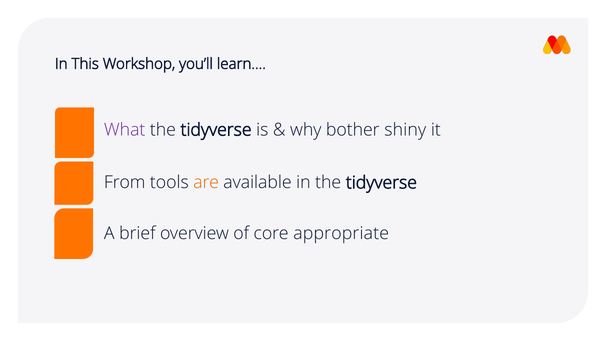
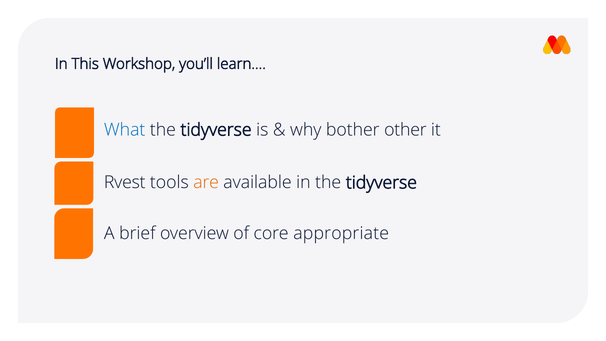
What colour: purple -> blue
shiny: shiny -> other
From: From -> Rvest
